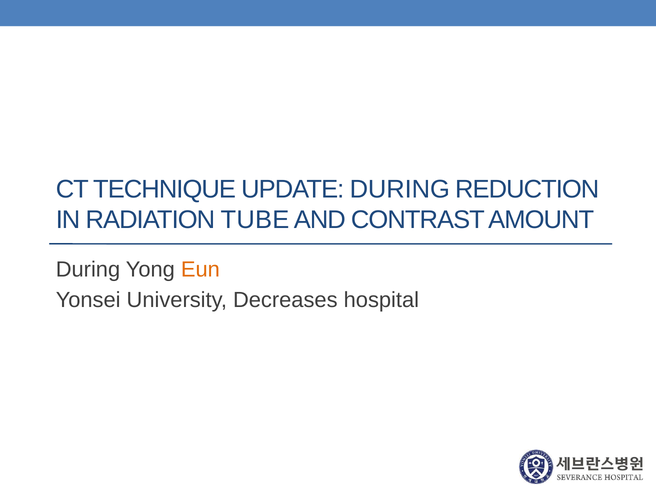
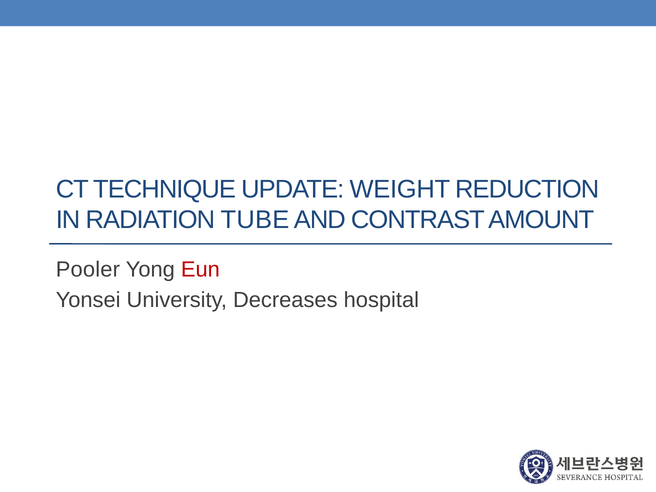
UPDATE DURING: DURING -> WEIGHT
During at (88, 269): During -> Pooler
Eun colour: orange -> red
